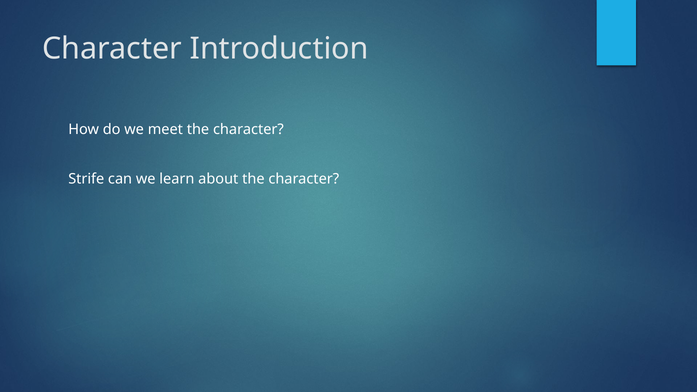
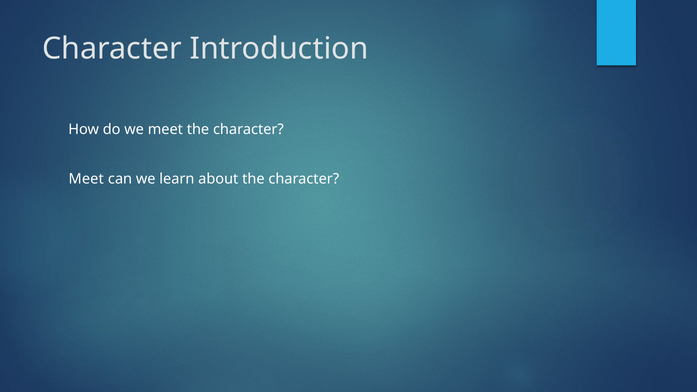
Strife at (86, 179): Strife -> Meet
